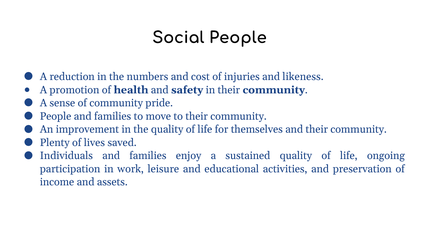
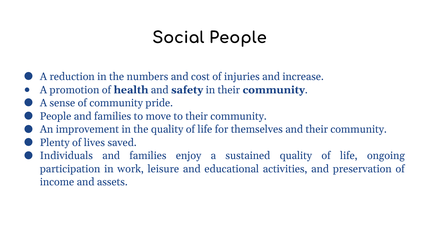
likeness: likeness -> increase
